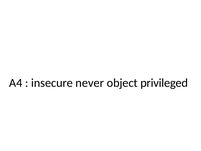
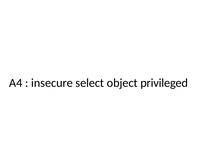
never: never -> select
